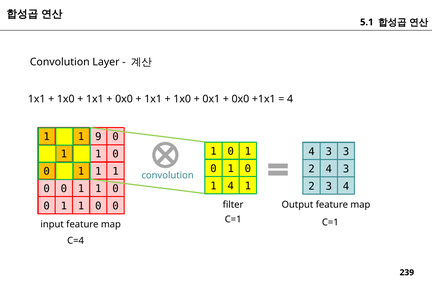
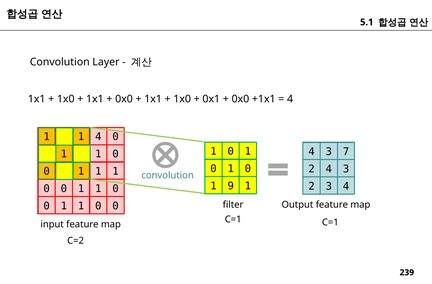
9 at (98, 137): 9 -> 4
3 3: 3 -> 7
4 at (231, 186): 4 -> 9
C=4: C=4 -> C=2
